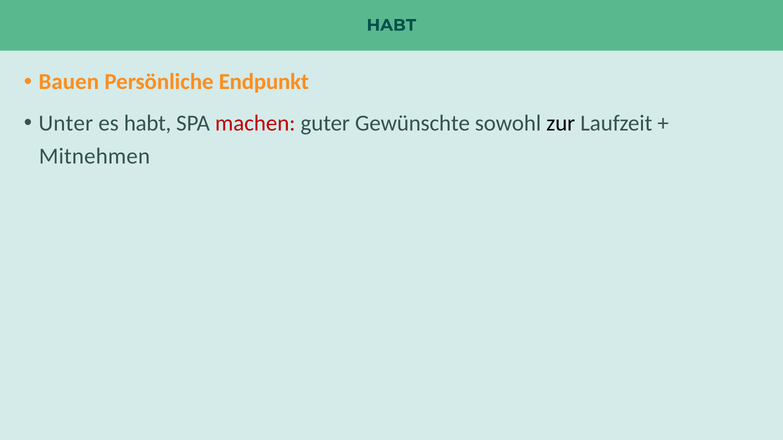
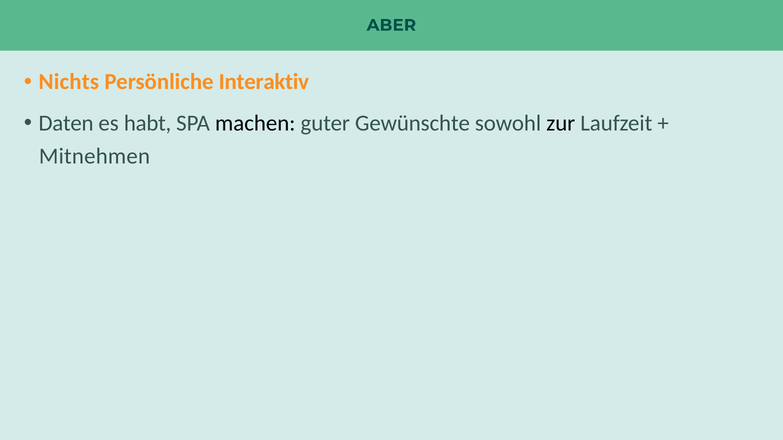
HABT at (391, 25): HABT -> ABER
Bauen: Bauen -> Nichts
Endpunkt: Endpunkt -> Interaktiv
Unter: Unter -> Daten
machen colour: red -> black
